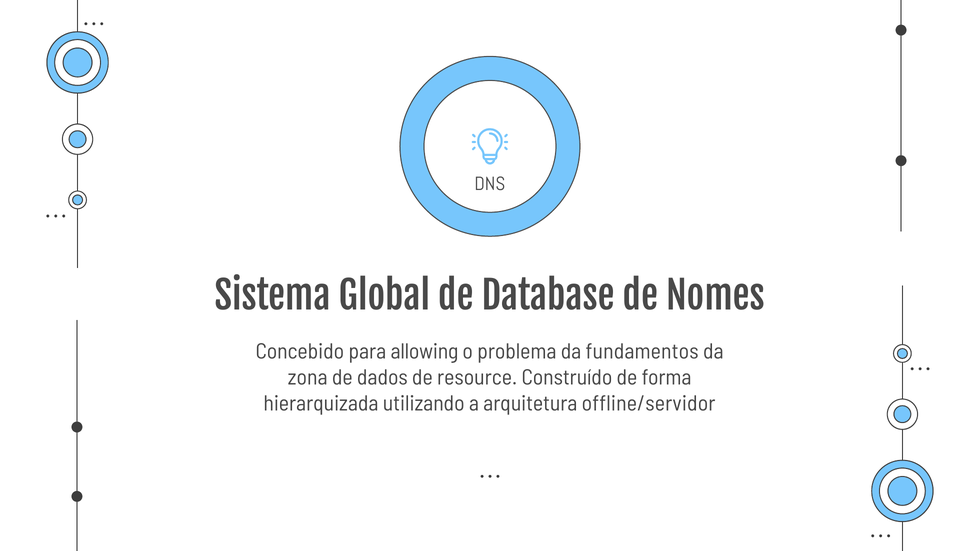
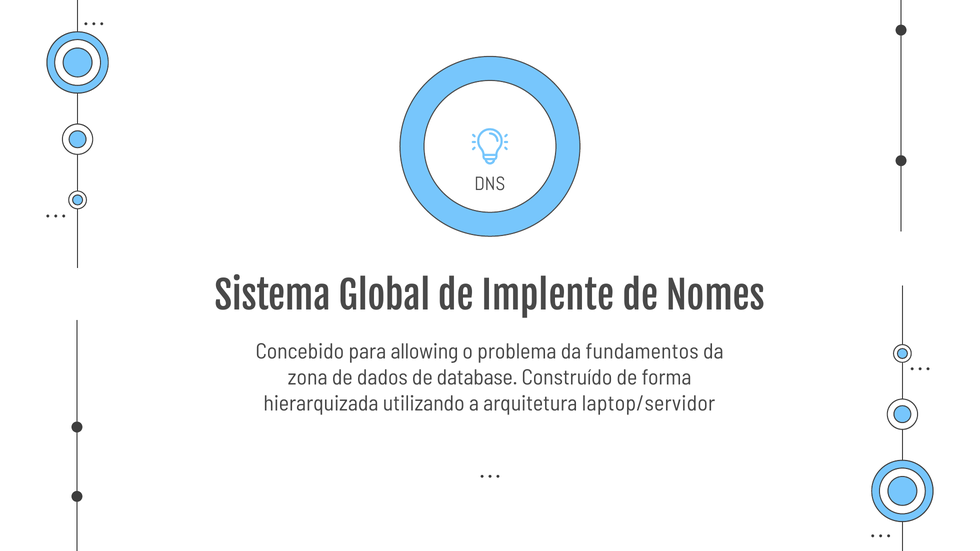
Database: Database -> Implente
resource: resource -> database
offline/servidor: offline/servidor -> laptop/servidor
